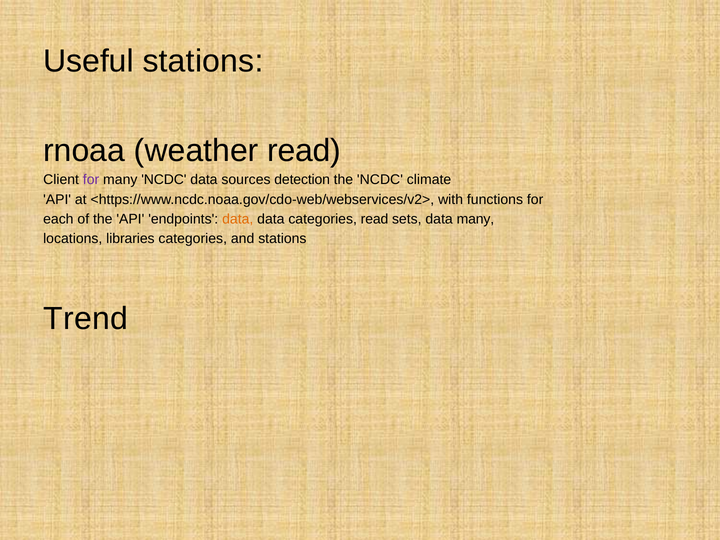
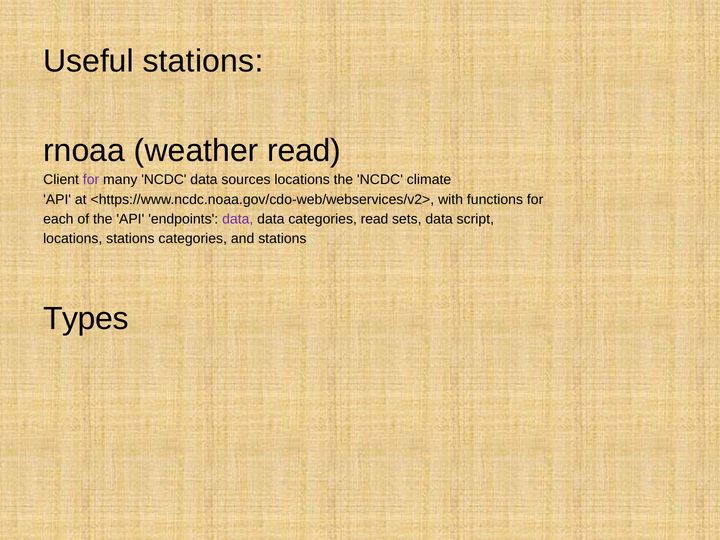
sources detection: detection -> locations
data at (238, 219) colour: orange -> purple
data many: many -> script
locations libraries: libraries -> stations
Trend: Trend -> Types
